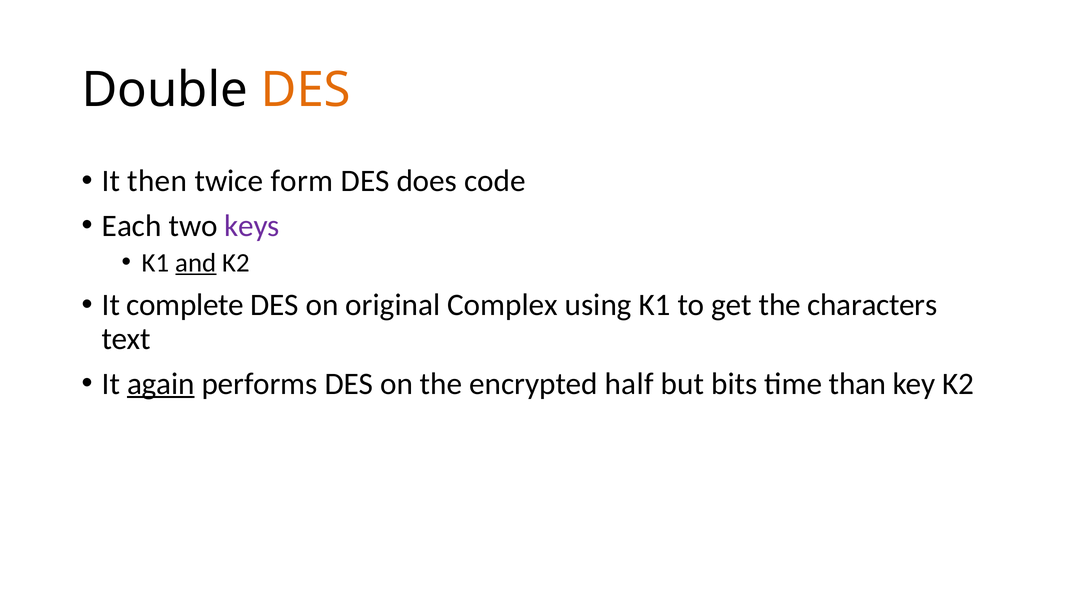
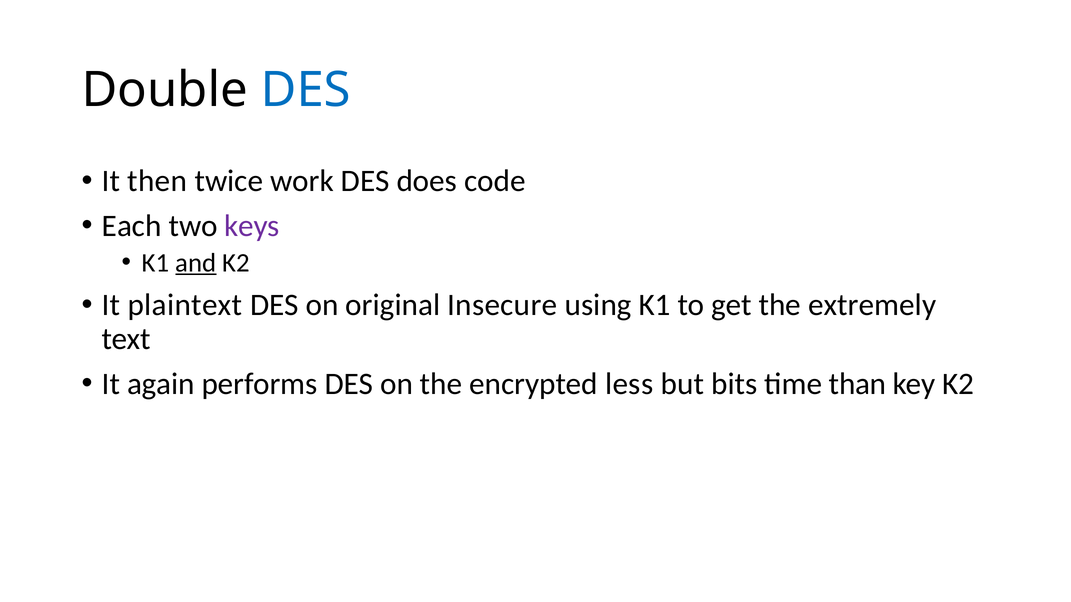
DES at (306, 90) colour: orange -> blue
form: form -> work
complete: complete -> plaintext
Complex: Complex -> Insecure
characters: characters -> extremely
again underline: present -> none
half: half -> less
